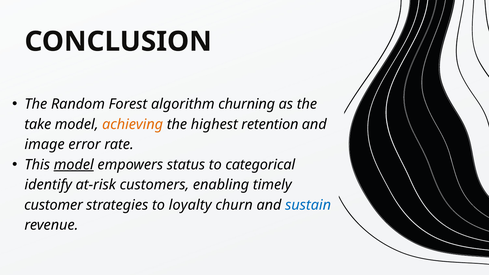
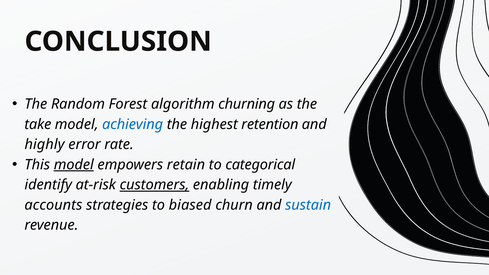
achieving colour: orange -> blue
image: image -> highly
status: status -> retain
customers underline: none -> present
customer: customer -> accounts
loyalty: loyalty -> biased
